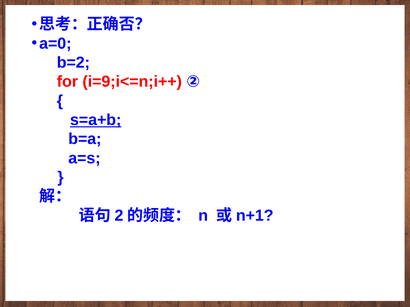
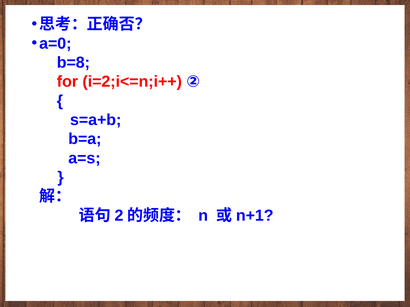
b=2: b=2 -> b=8
i=9;i<=n;i++: i=9;i<=n;i++ -> i=2;i<=n;i++
s=a+b underline: present -> none
